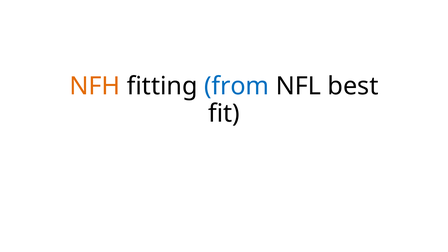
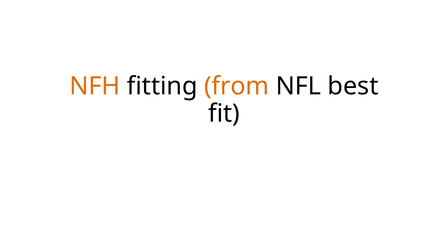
from colour: blue -> orange
